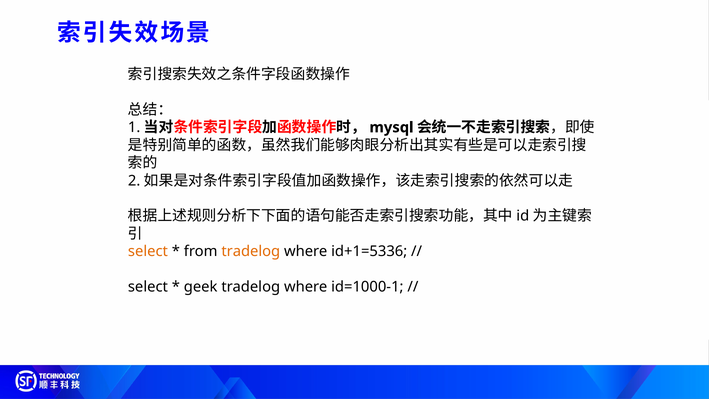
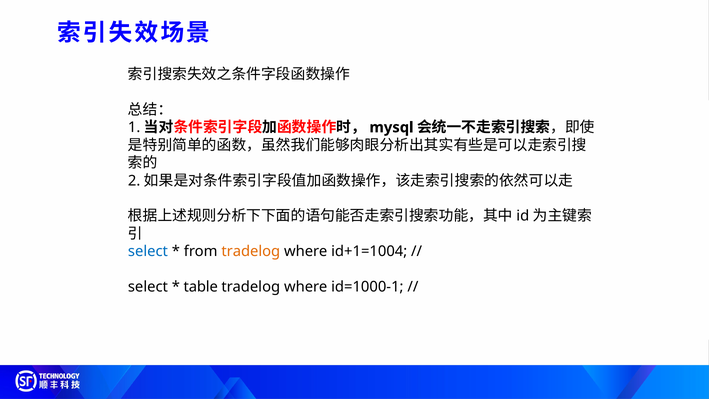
select at (148, 251) colour: orange -> blue
id+1=5336: id+1=5336 -> id+1=1004
geek: geek -> table
